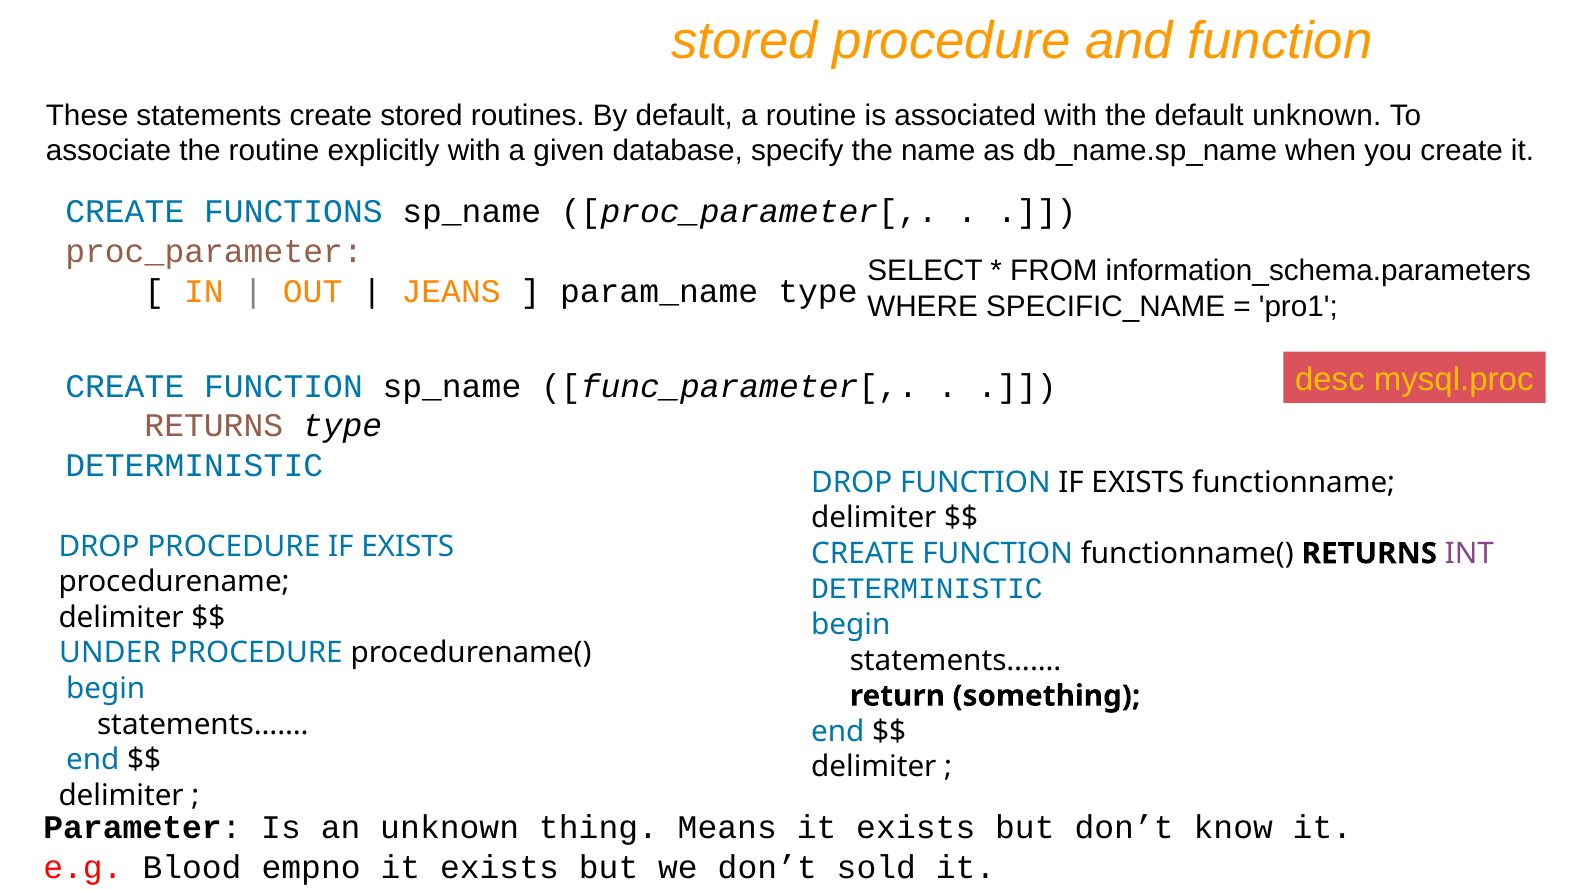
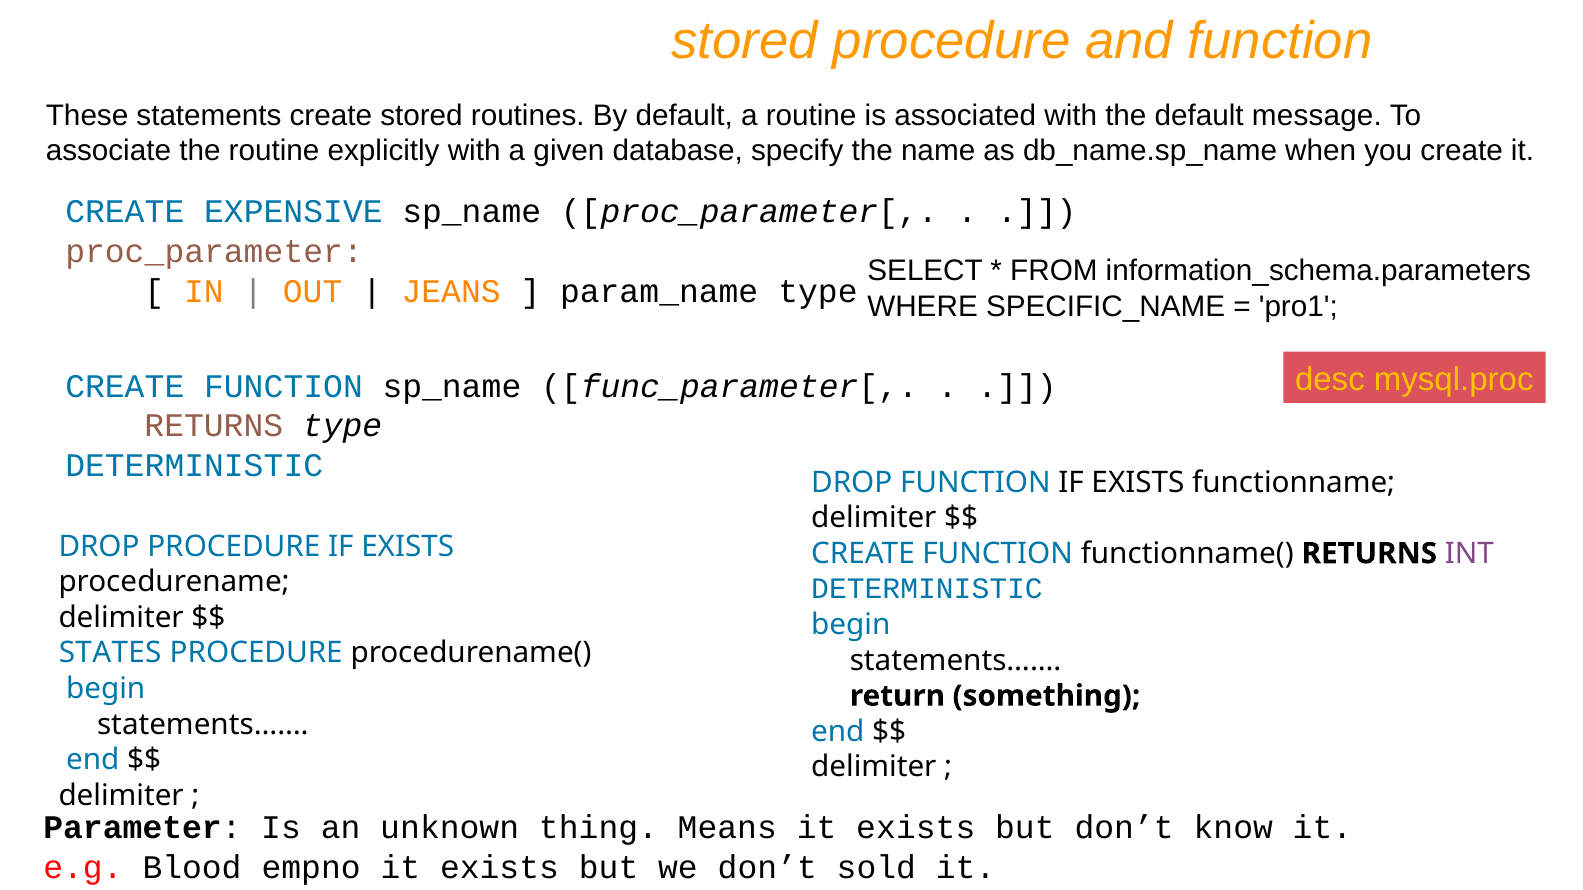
default unknown: unknown -> message
FUNCTIONS: FUNCTIONS -> EXPENSIVE
UNDER: UNDER -> STATES
